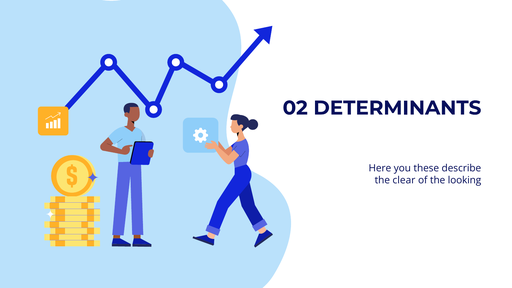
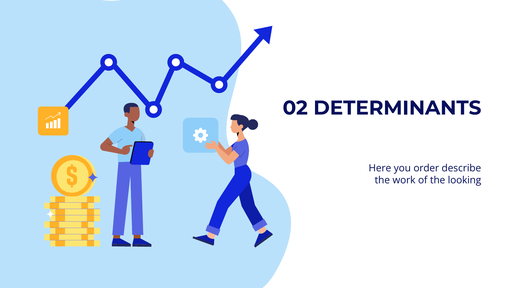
these: these -> order
clear: clear -> work
